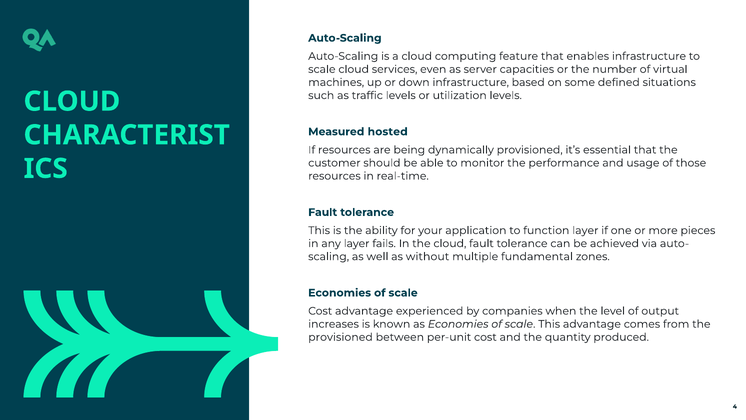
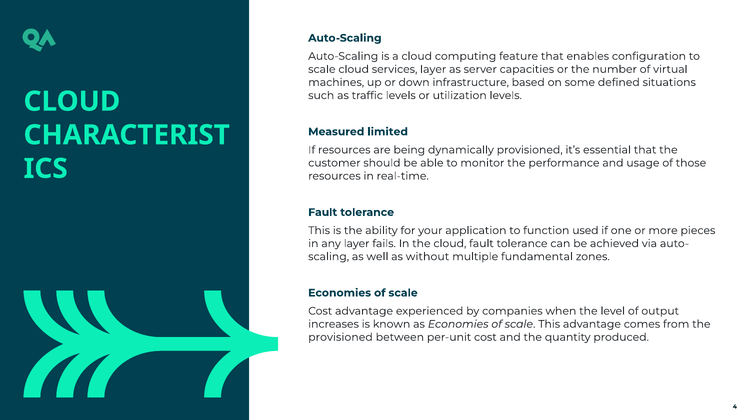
enables infrastructure: infrastructure -> configuration
services even: even -> layer
hosted: hosted -> limited
function layer: layer -> used
